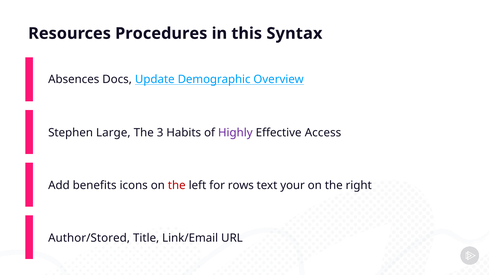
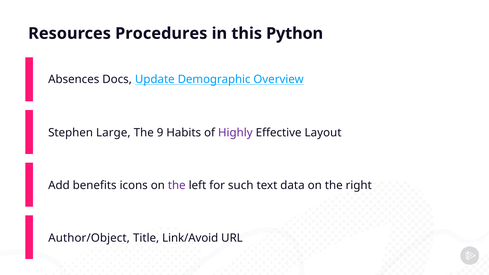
Syntax: Syntax -> Python
3: 3 -> 9
Access: Access -> Layout
the at (177, 185) colour: red -> purple
rows: rows -> such
your: your -> data
Author/Stored: Author/Stored -> Author/Object
Link/Email: Link/Email -> Link/Avoid
